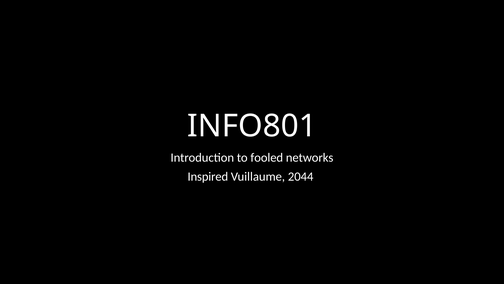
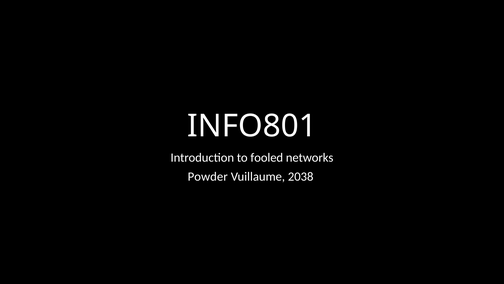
Inspired: Inspired -> Powder
2044: 2044 -> 2038
